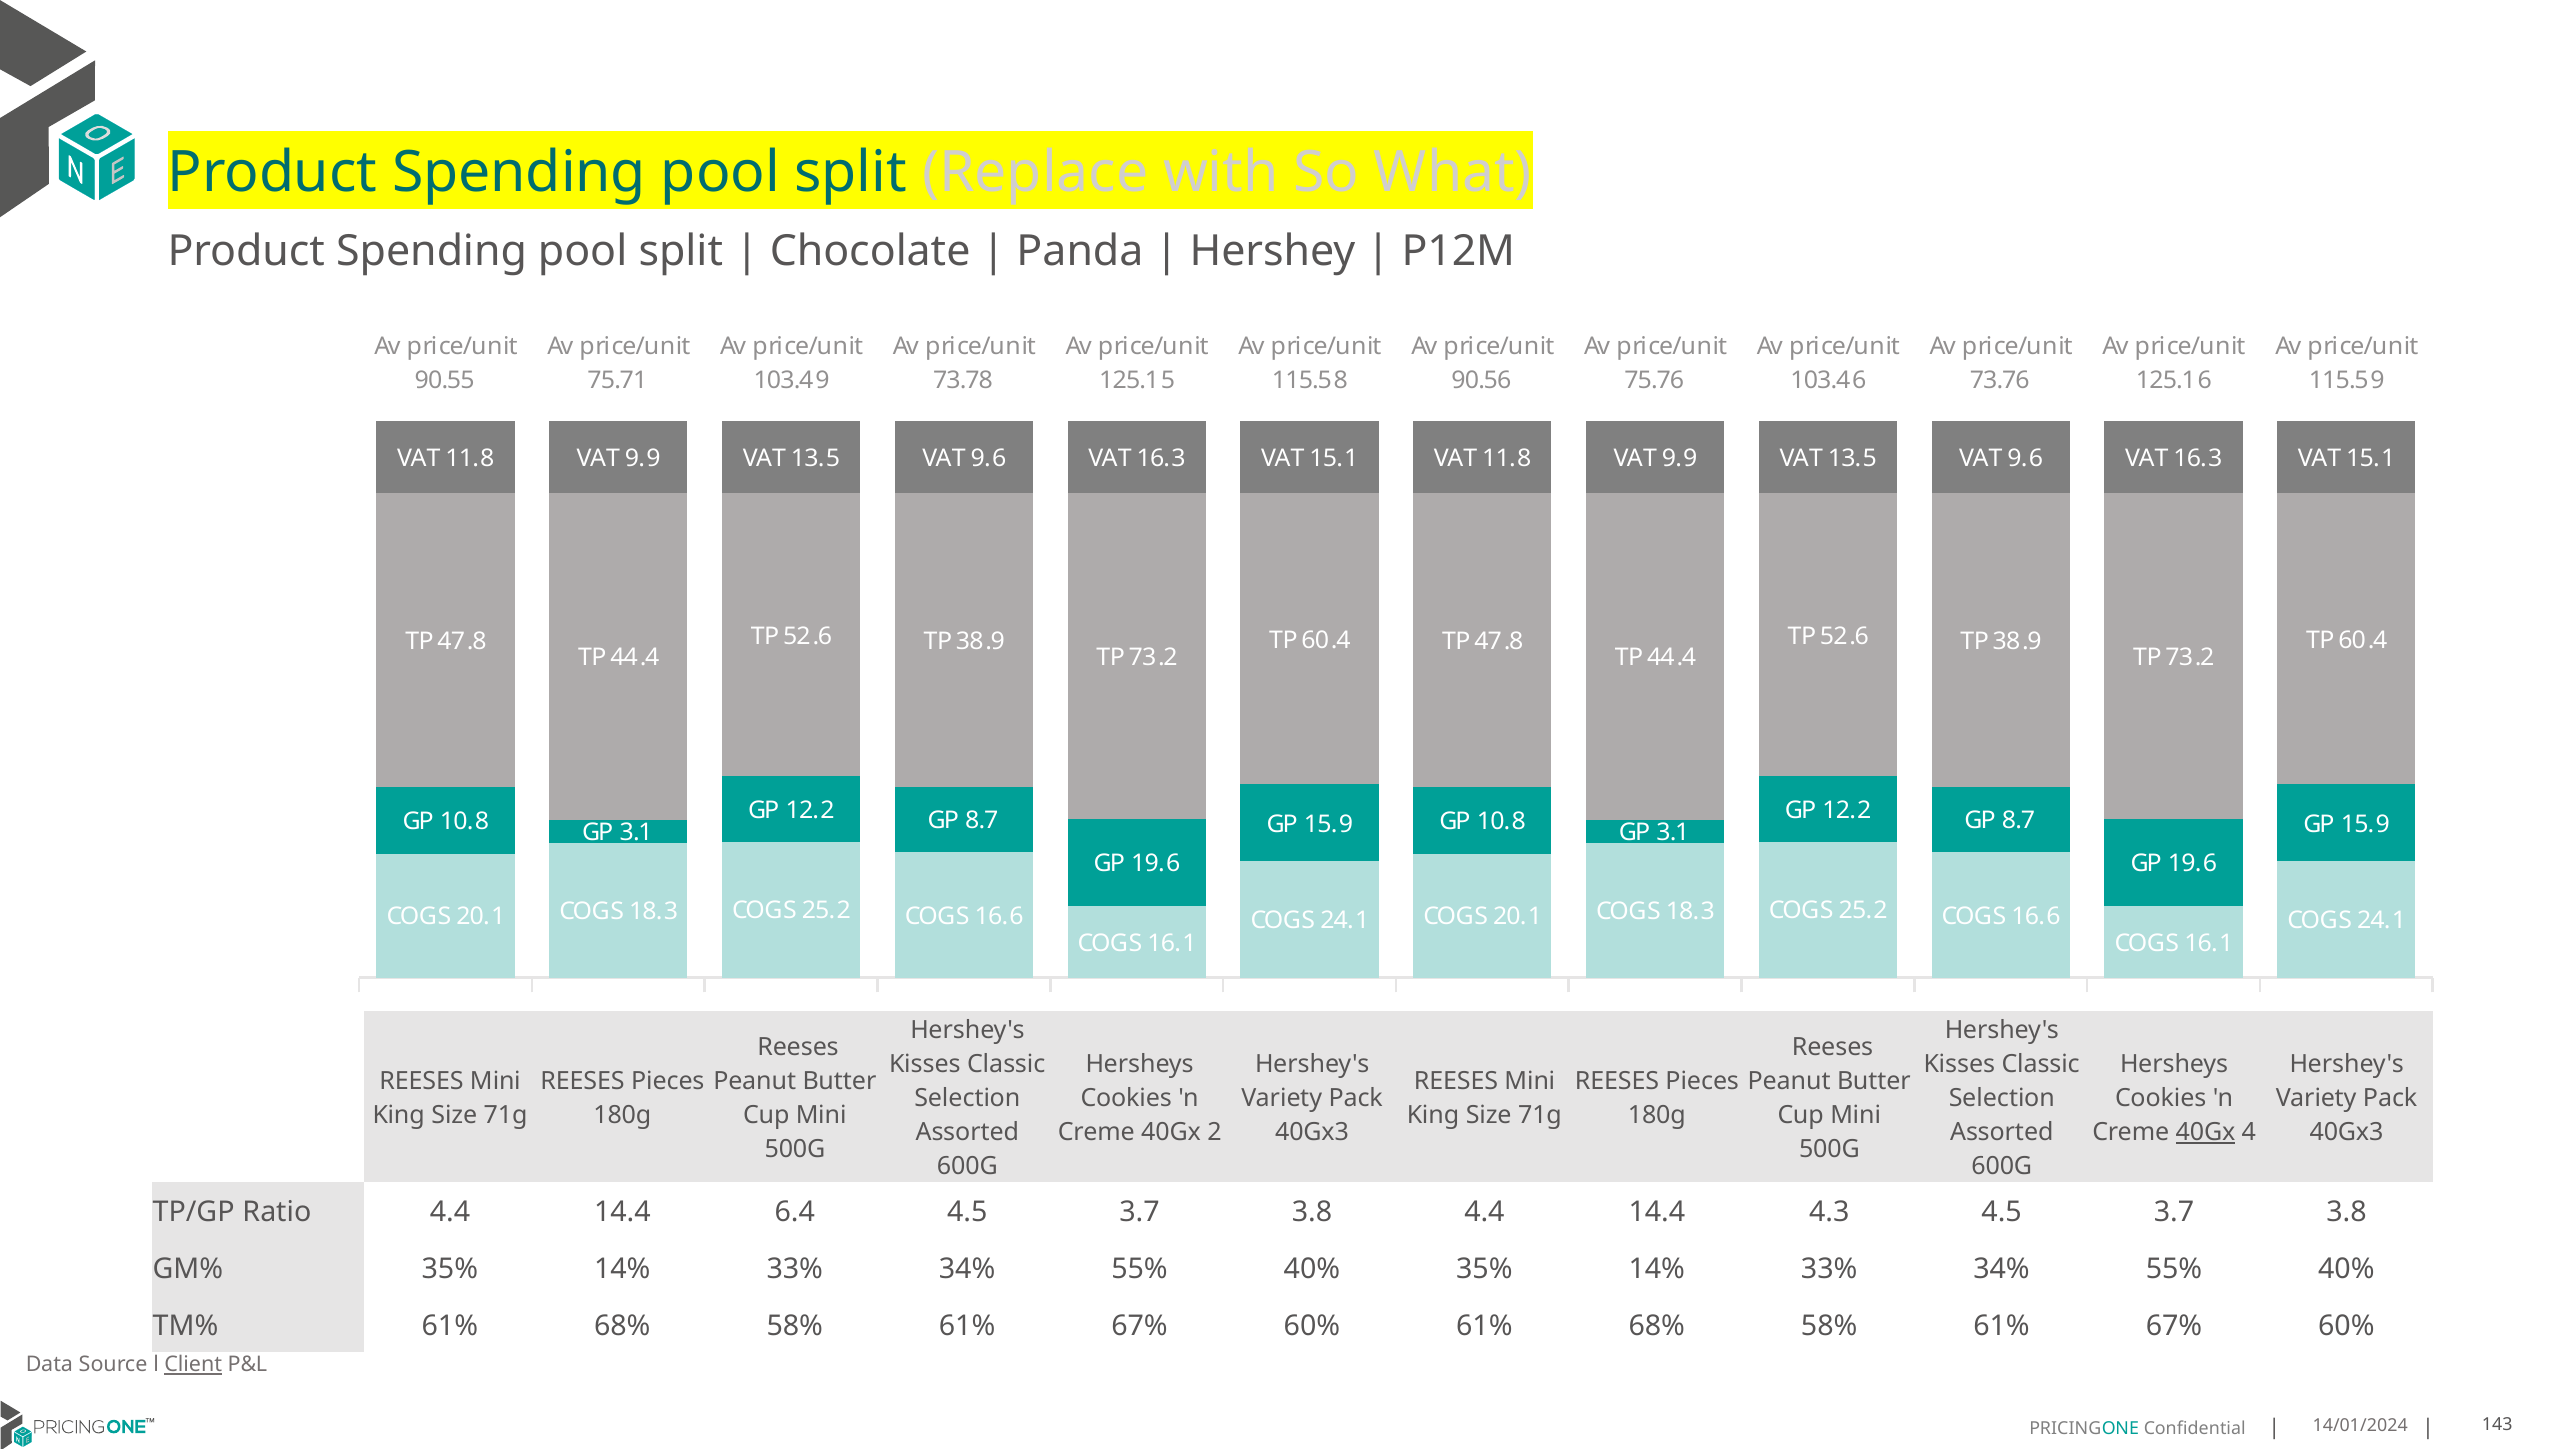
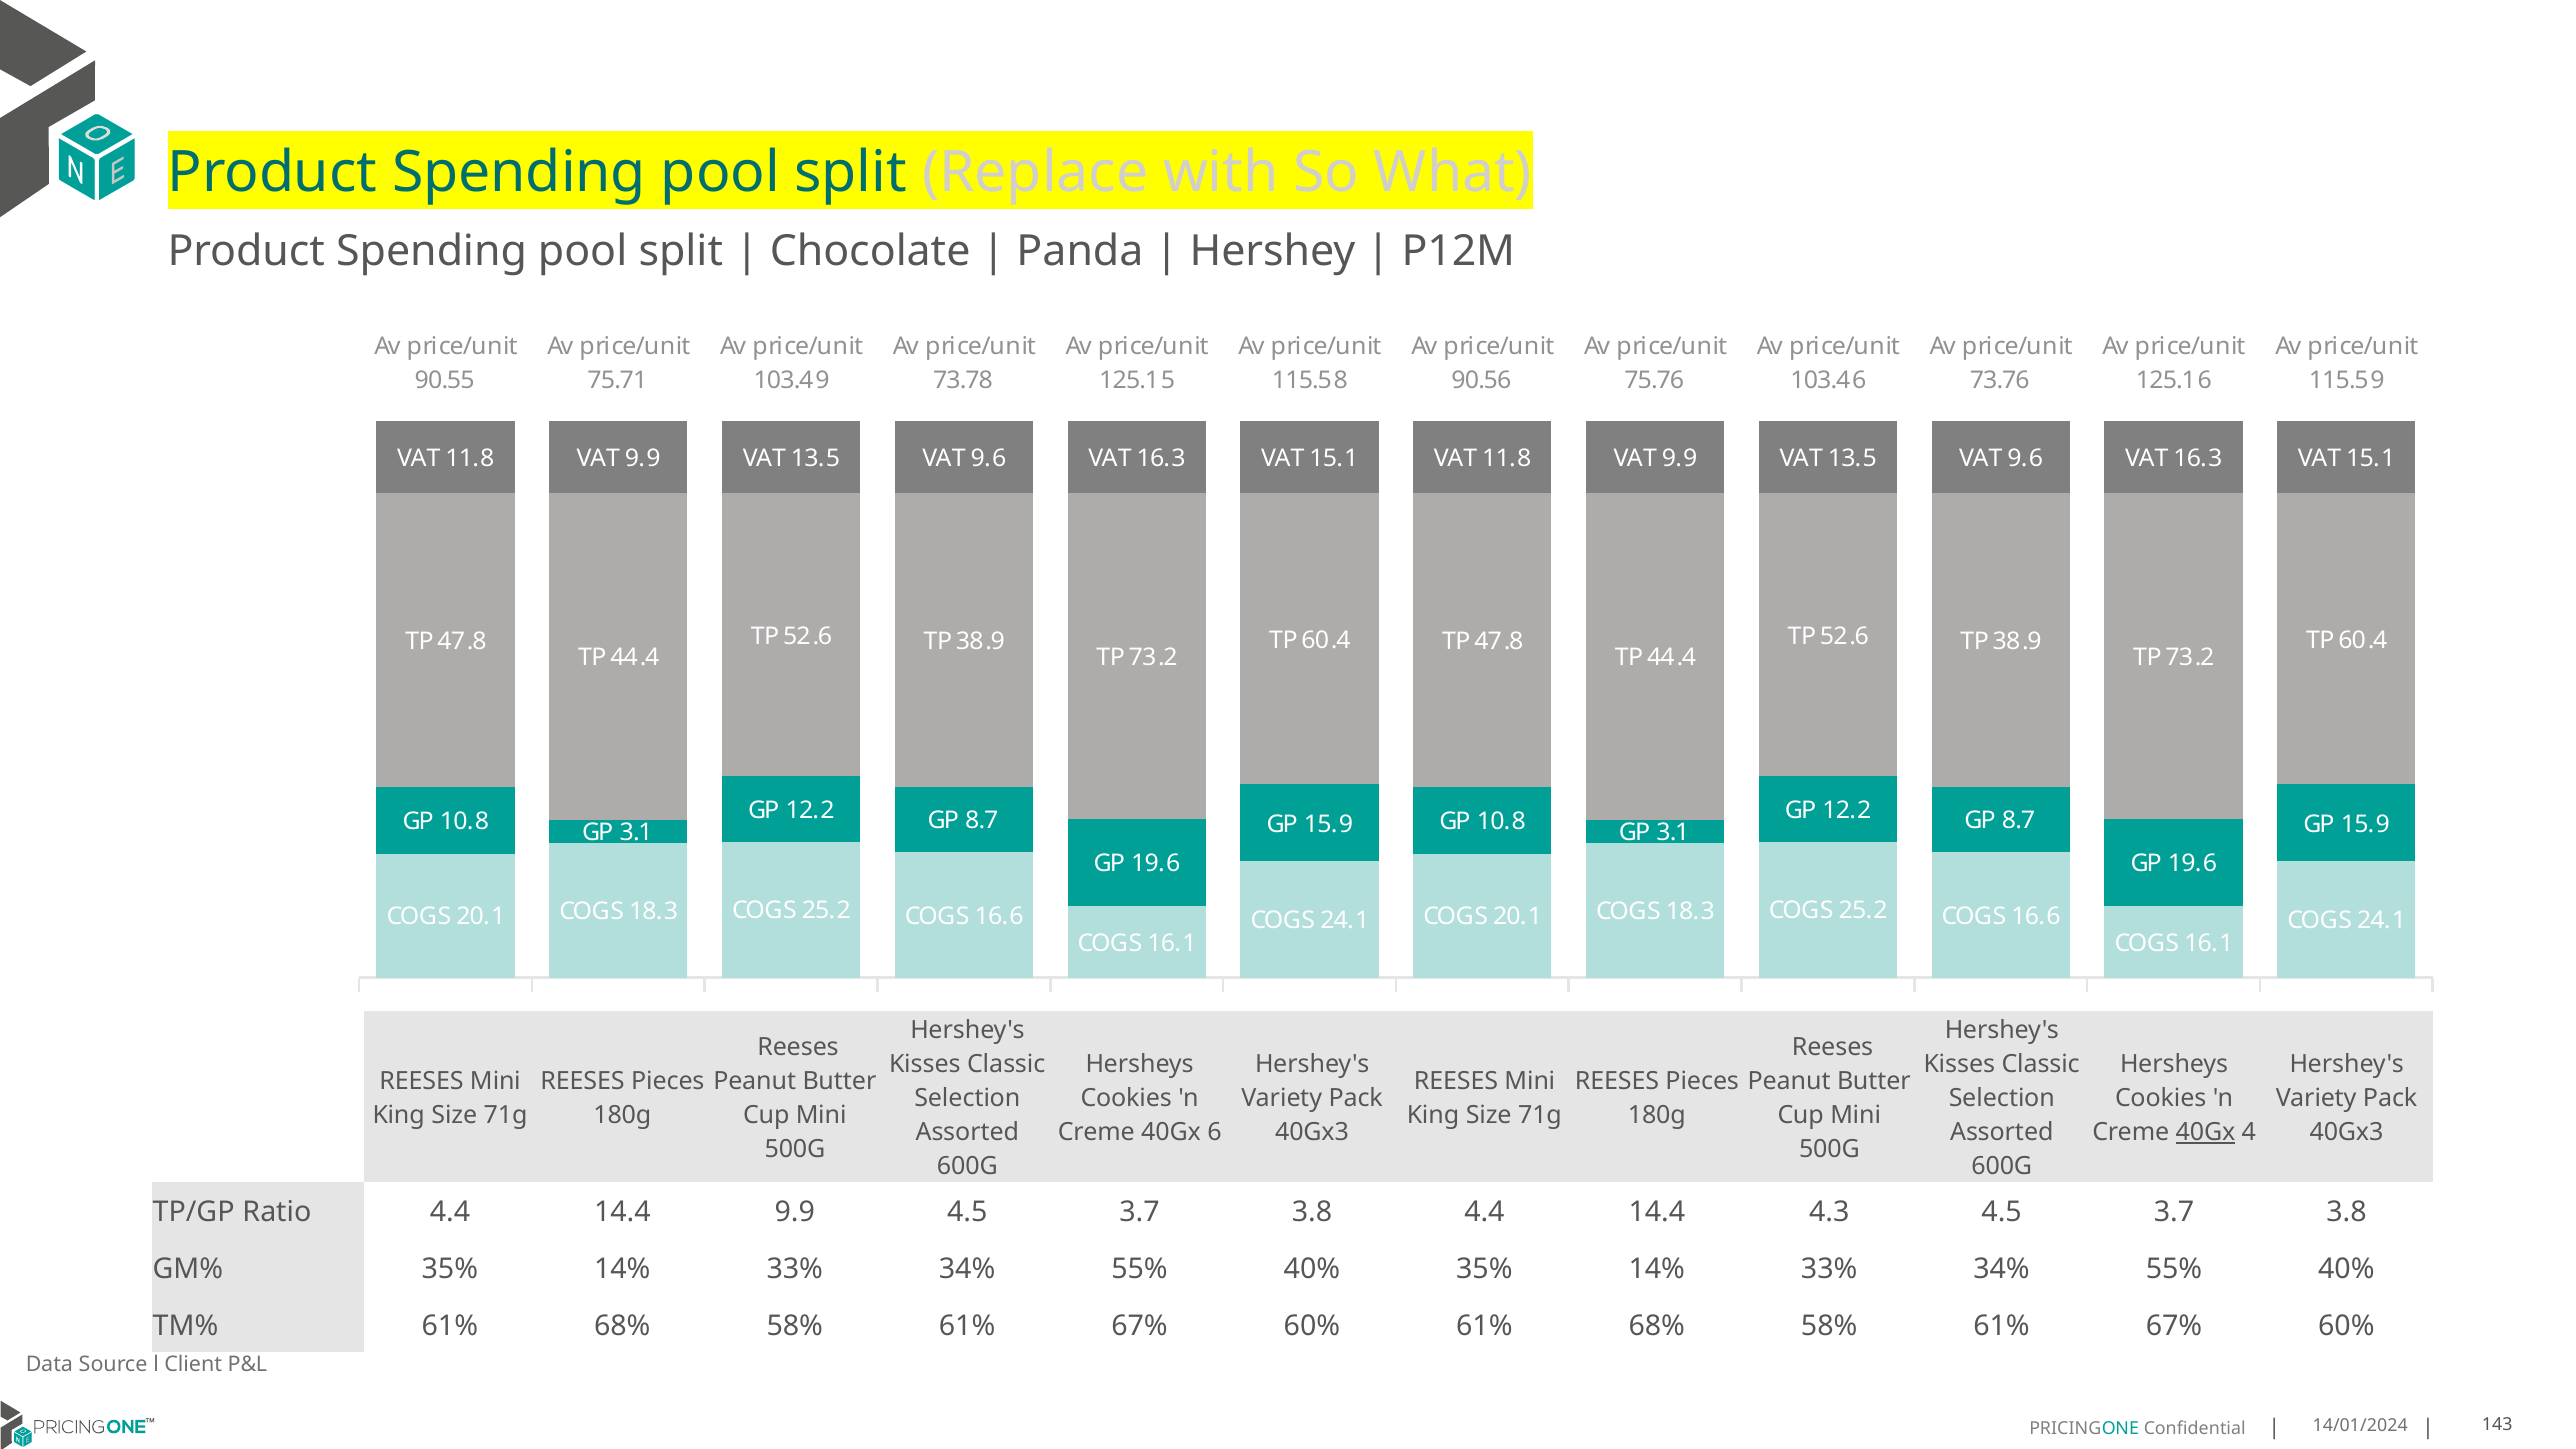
2: 2 -> 6
14.4 6.4: 6.4 -> 9.9
Client underline: present -> none
